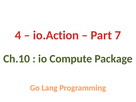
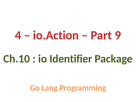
7: 7 -> 9
Compute: Compute -> Identifier
